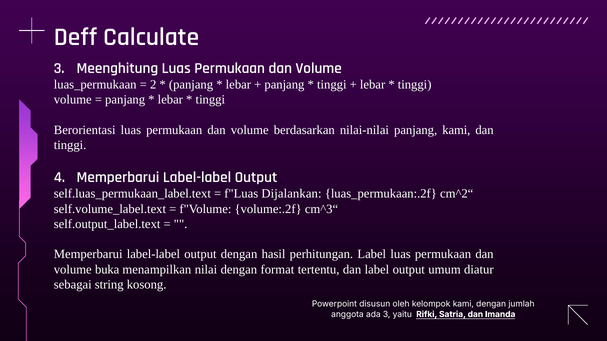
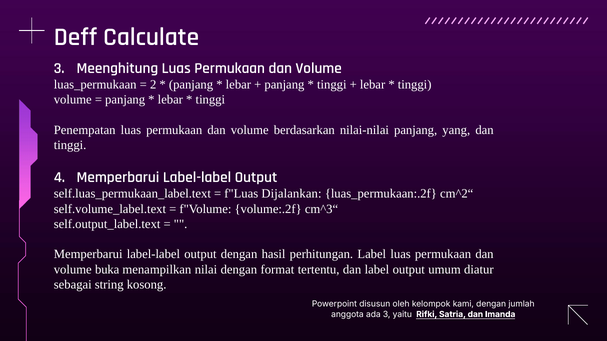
Berorientasi: Berorientasi -> Penempatan
panjang kami: kami -> yang
